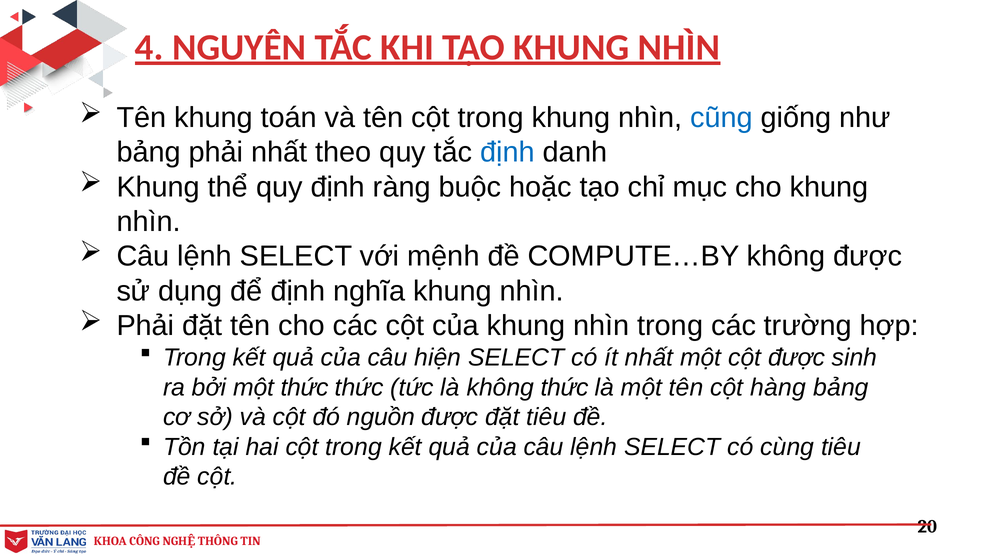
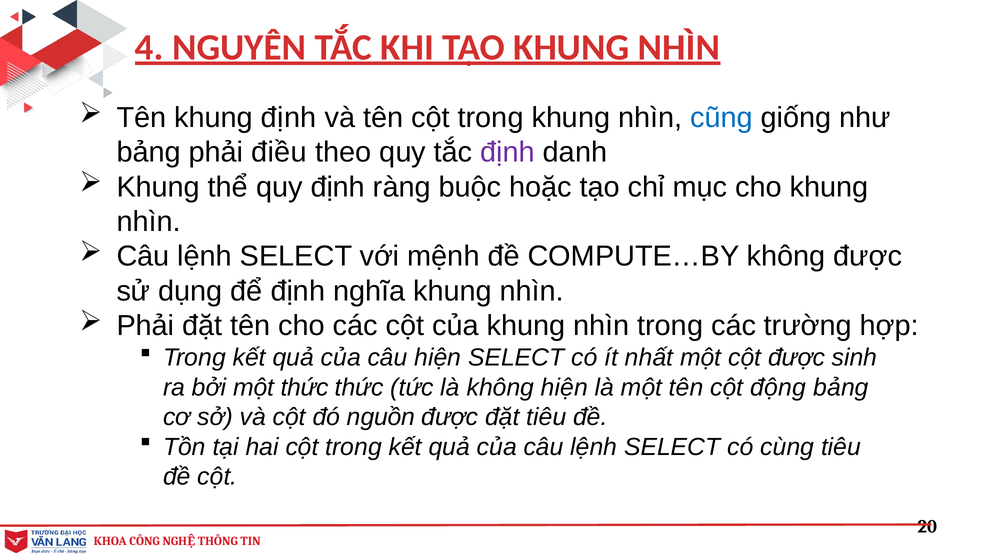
khung toán: toán -> định
phải nhất: nhất -> điều
định at (508, 153) colour: blue -> purple
không thức: thức -> hiện
hàng: hàng -> động
